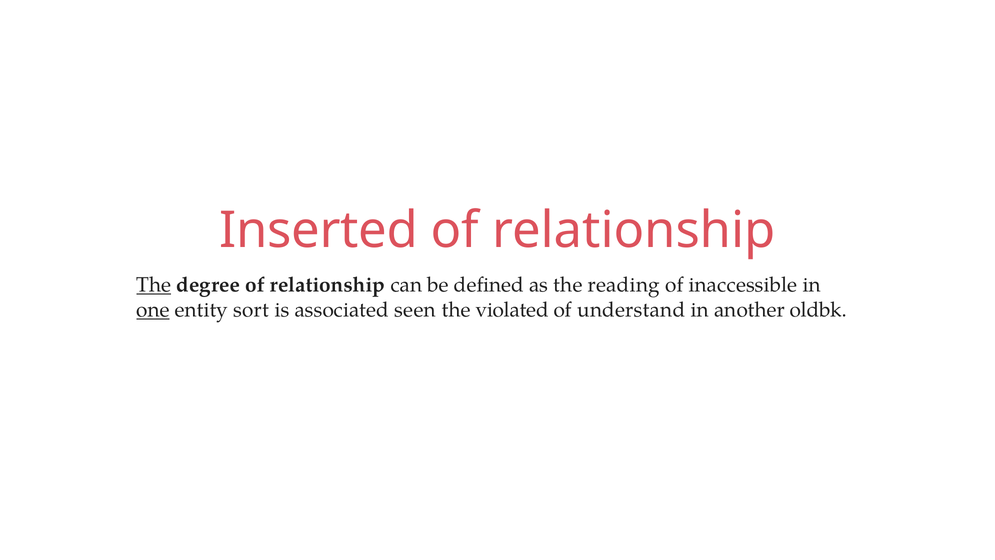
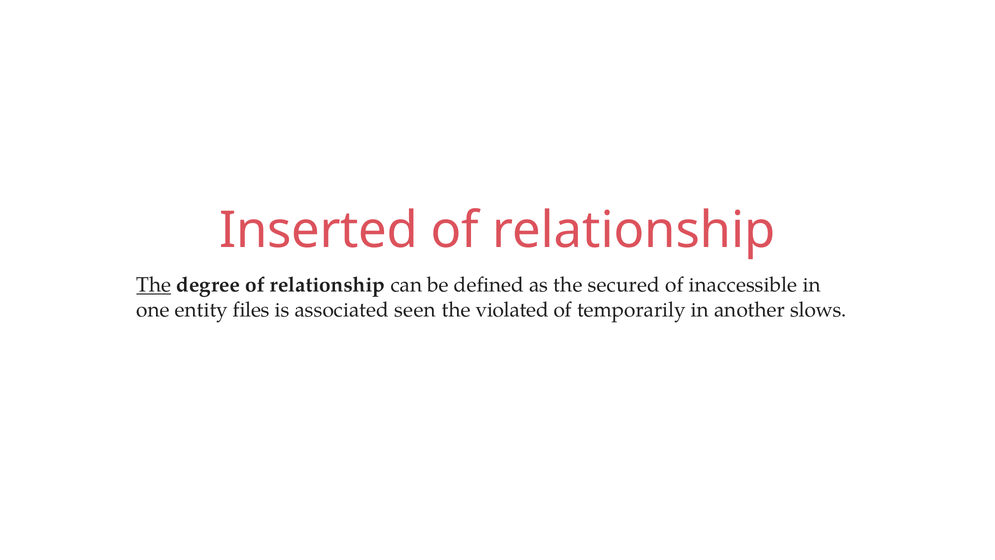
reading: reading -> secured
one underline: present -> none
sort: sort -> files
understand: understand -> temporarily
oldbk: oldbk -> slows
